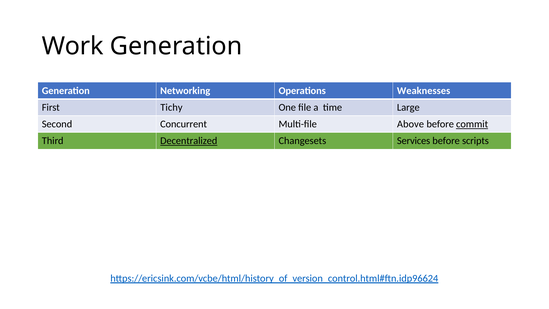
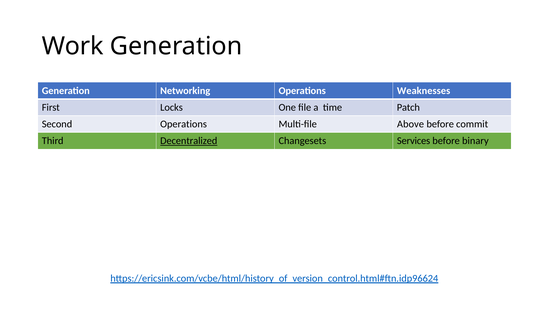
Tichy: Tichy -> Locks
Large: Large -> Patch
Second Concurrent: Concurrent -> Operations
commit underline: present -> none
scripts: scripts -> binary
